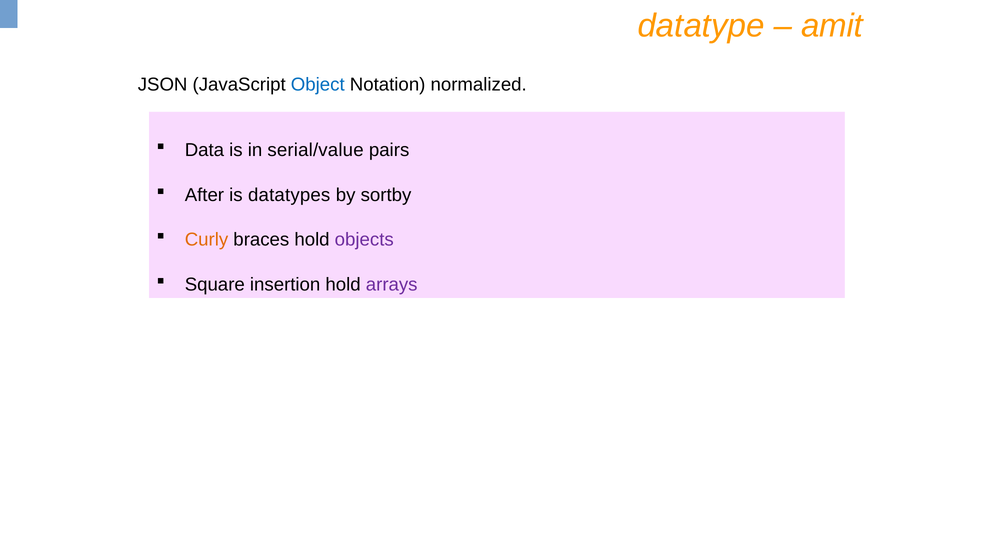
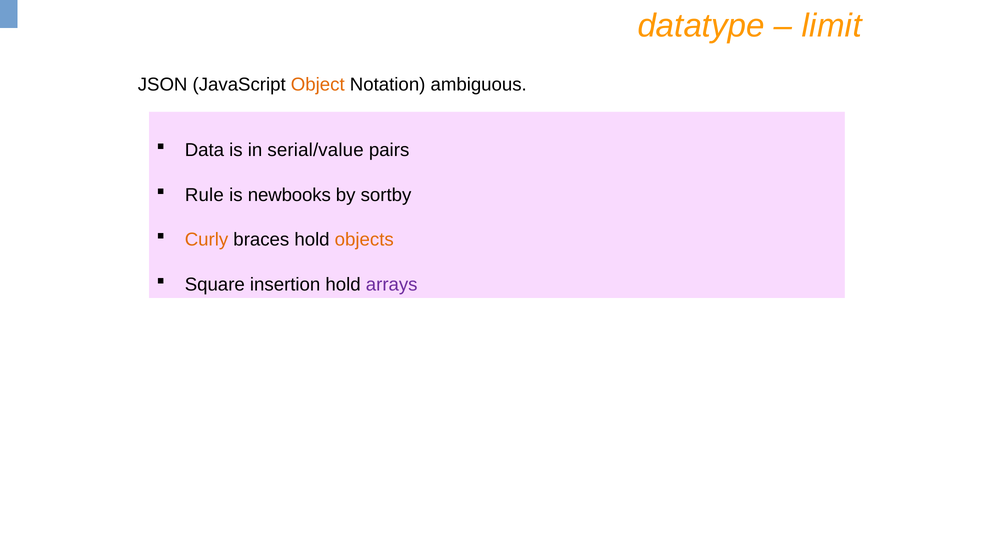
amit: amit -> limit
Object colour: blue -> orange
normalized: normalized -> ambiguous
After: After -> Rule
datatypes: datatypes -> newbooks
objects colour: purple -> orange
